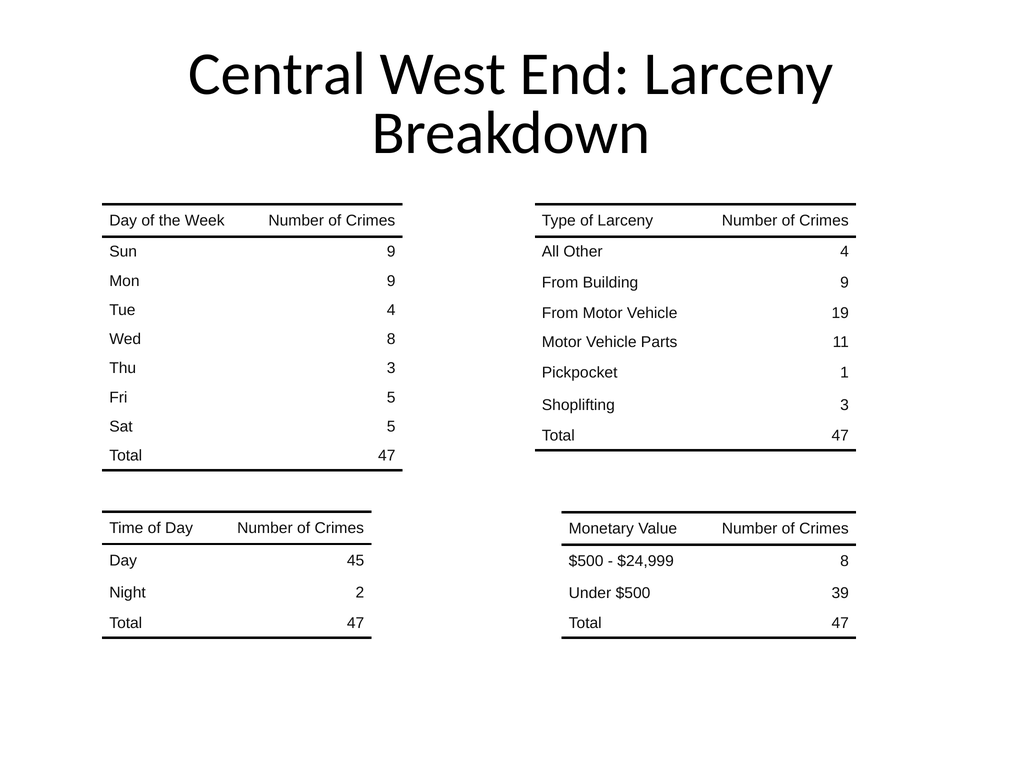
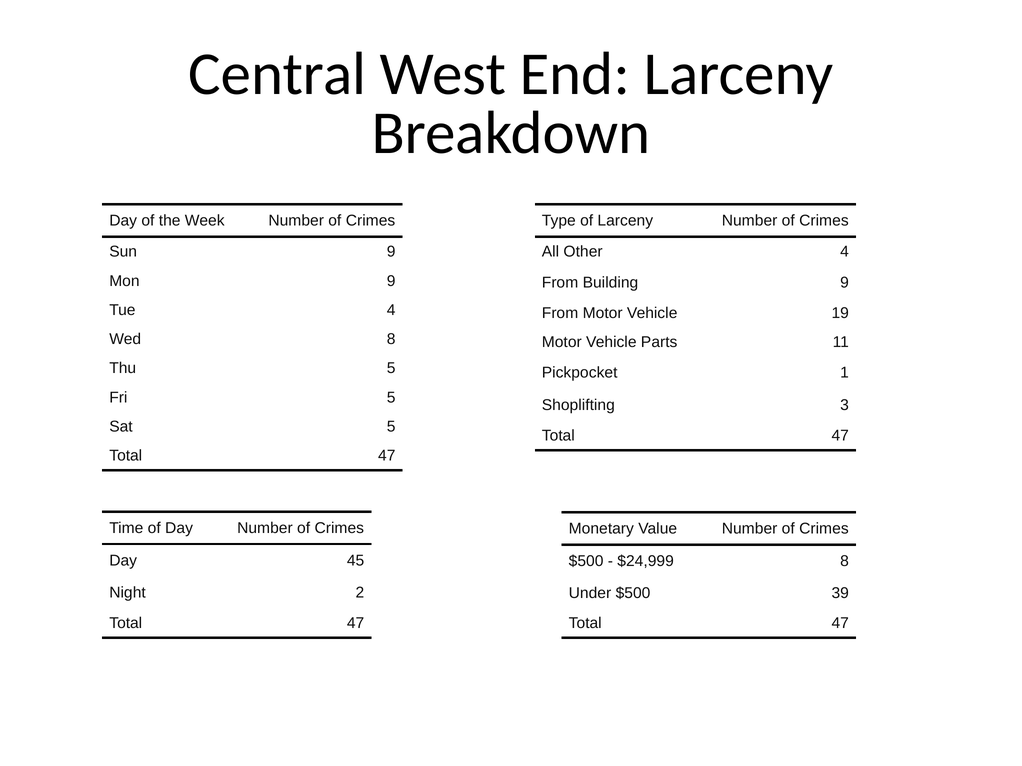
Thu 3: 3 -> 5
